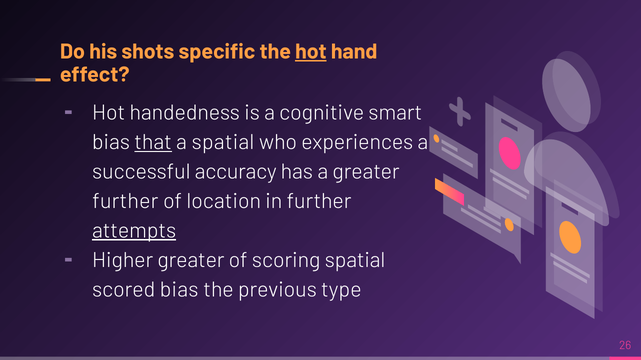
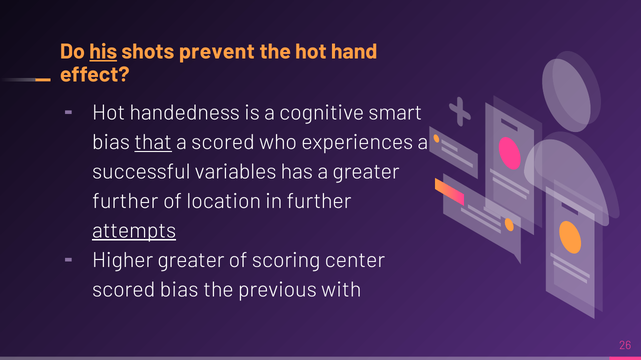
his underline: none -> present
specific: specific -> prevent
hot at (311, 52) underline: present -> none
a spatial: spatial -> scored
accuracy: accuracy -> variables
scoring spatial: spatial -> center
type: type -> with
